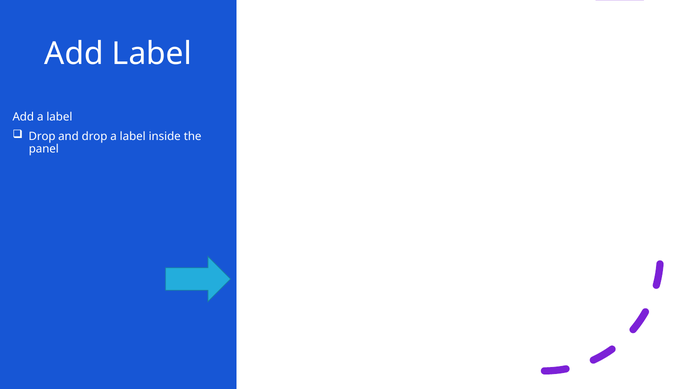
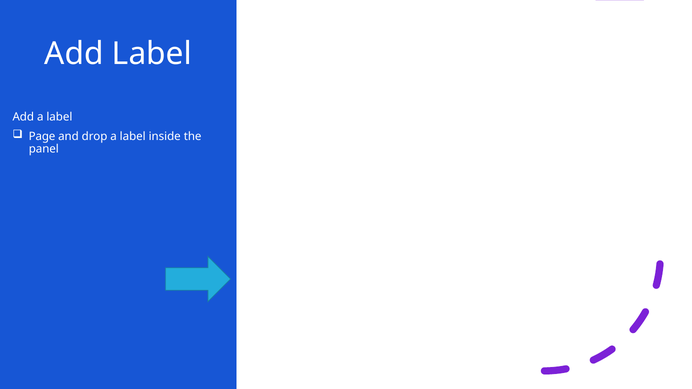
Drop at (42, 136): Drop -> Page
